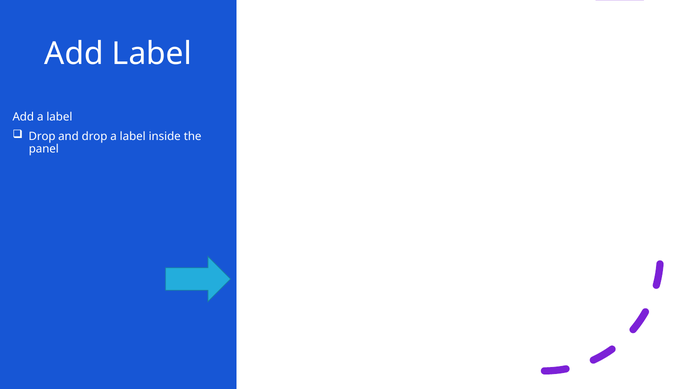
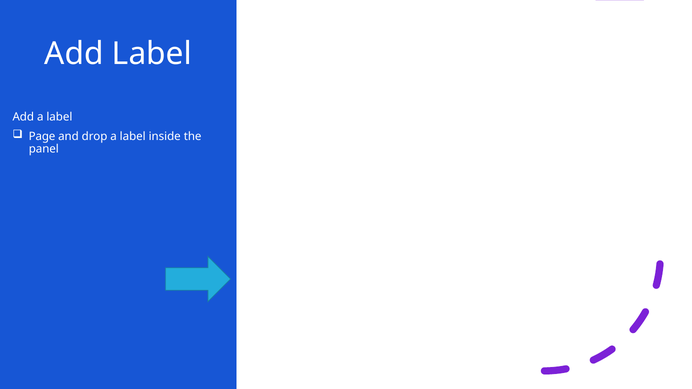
Drop at (42, 136): Drop -> Page
